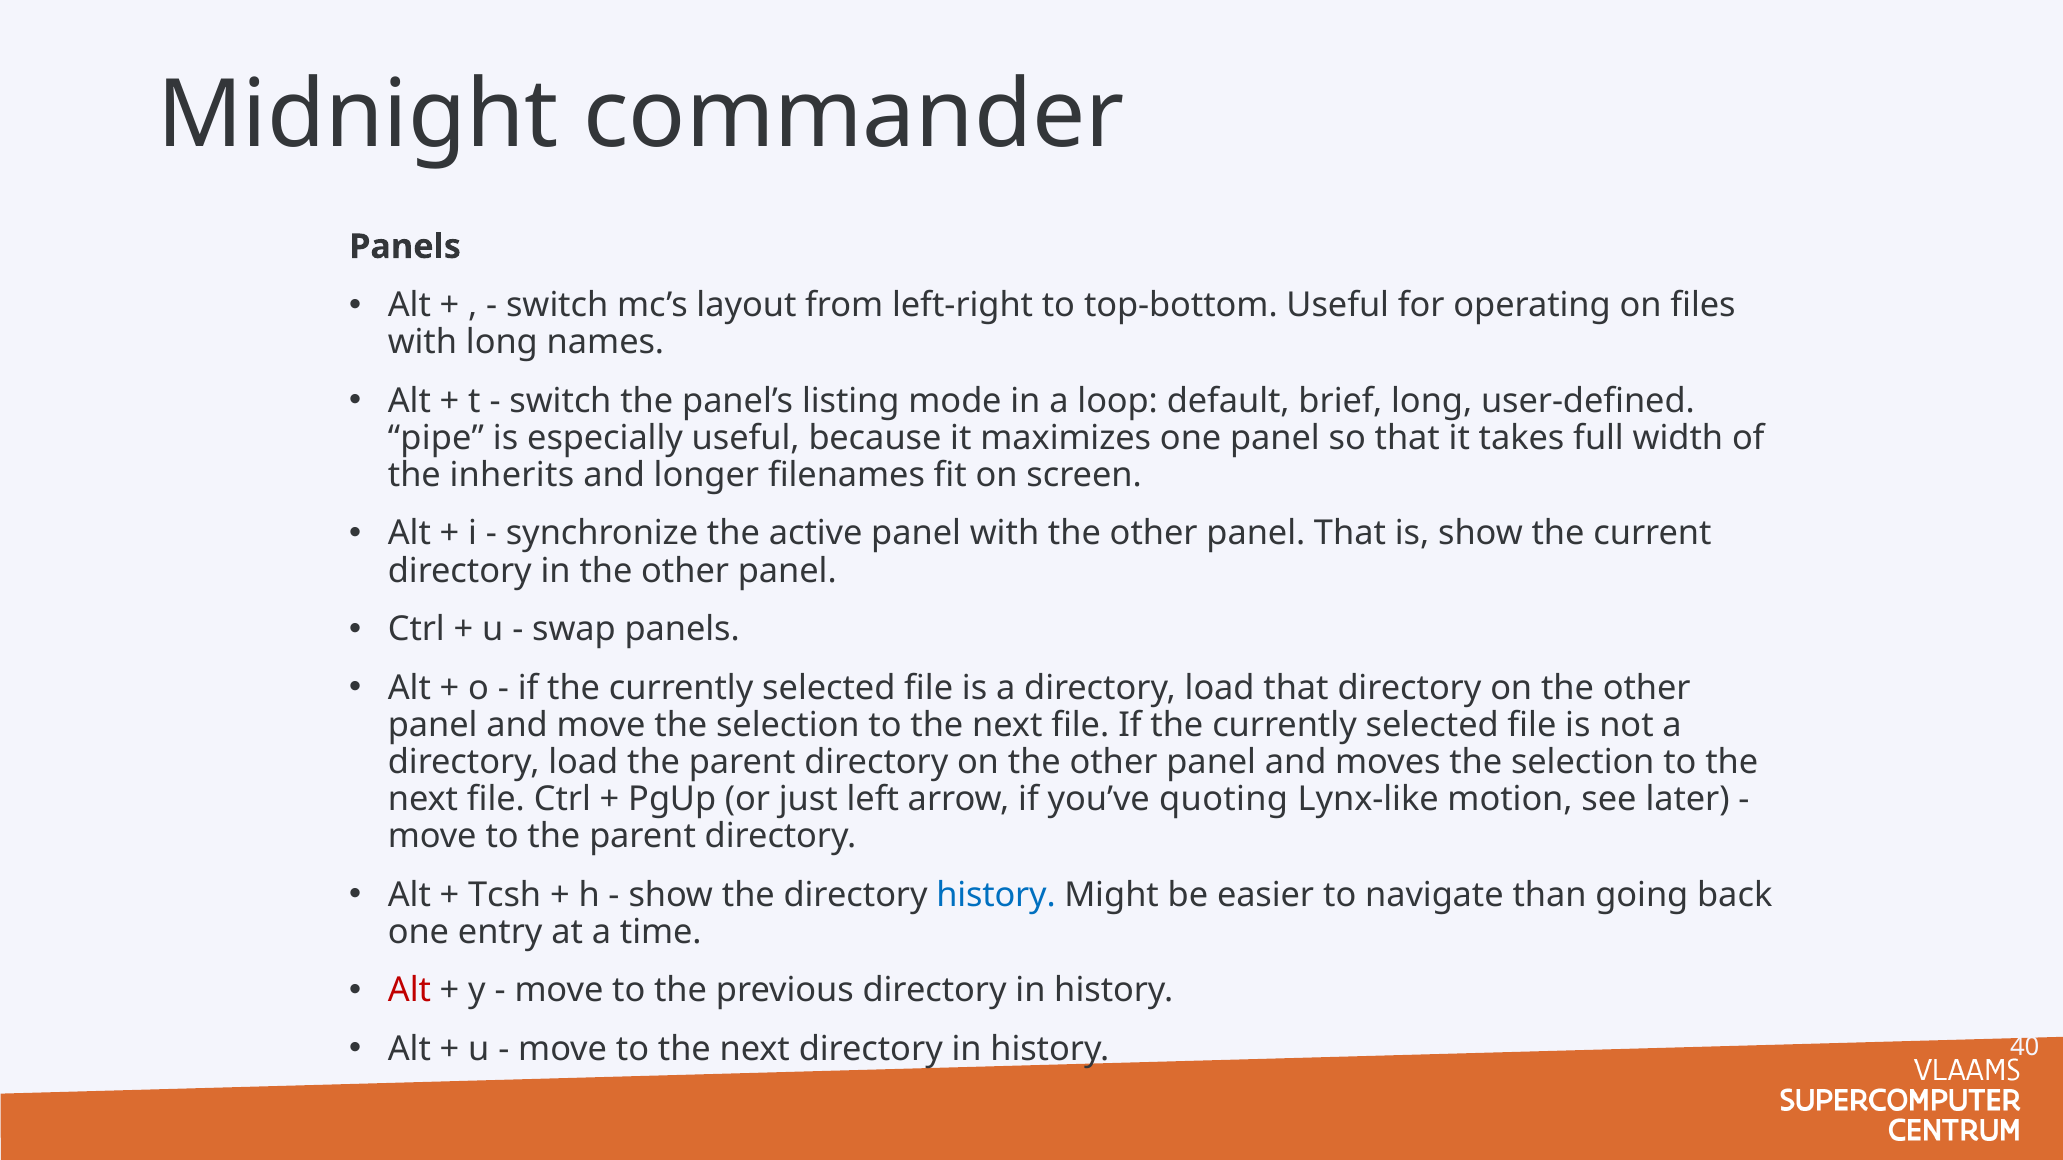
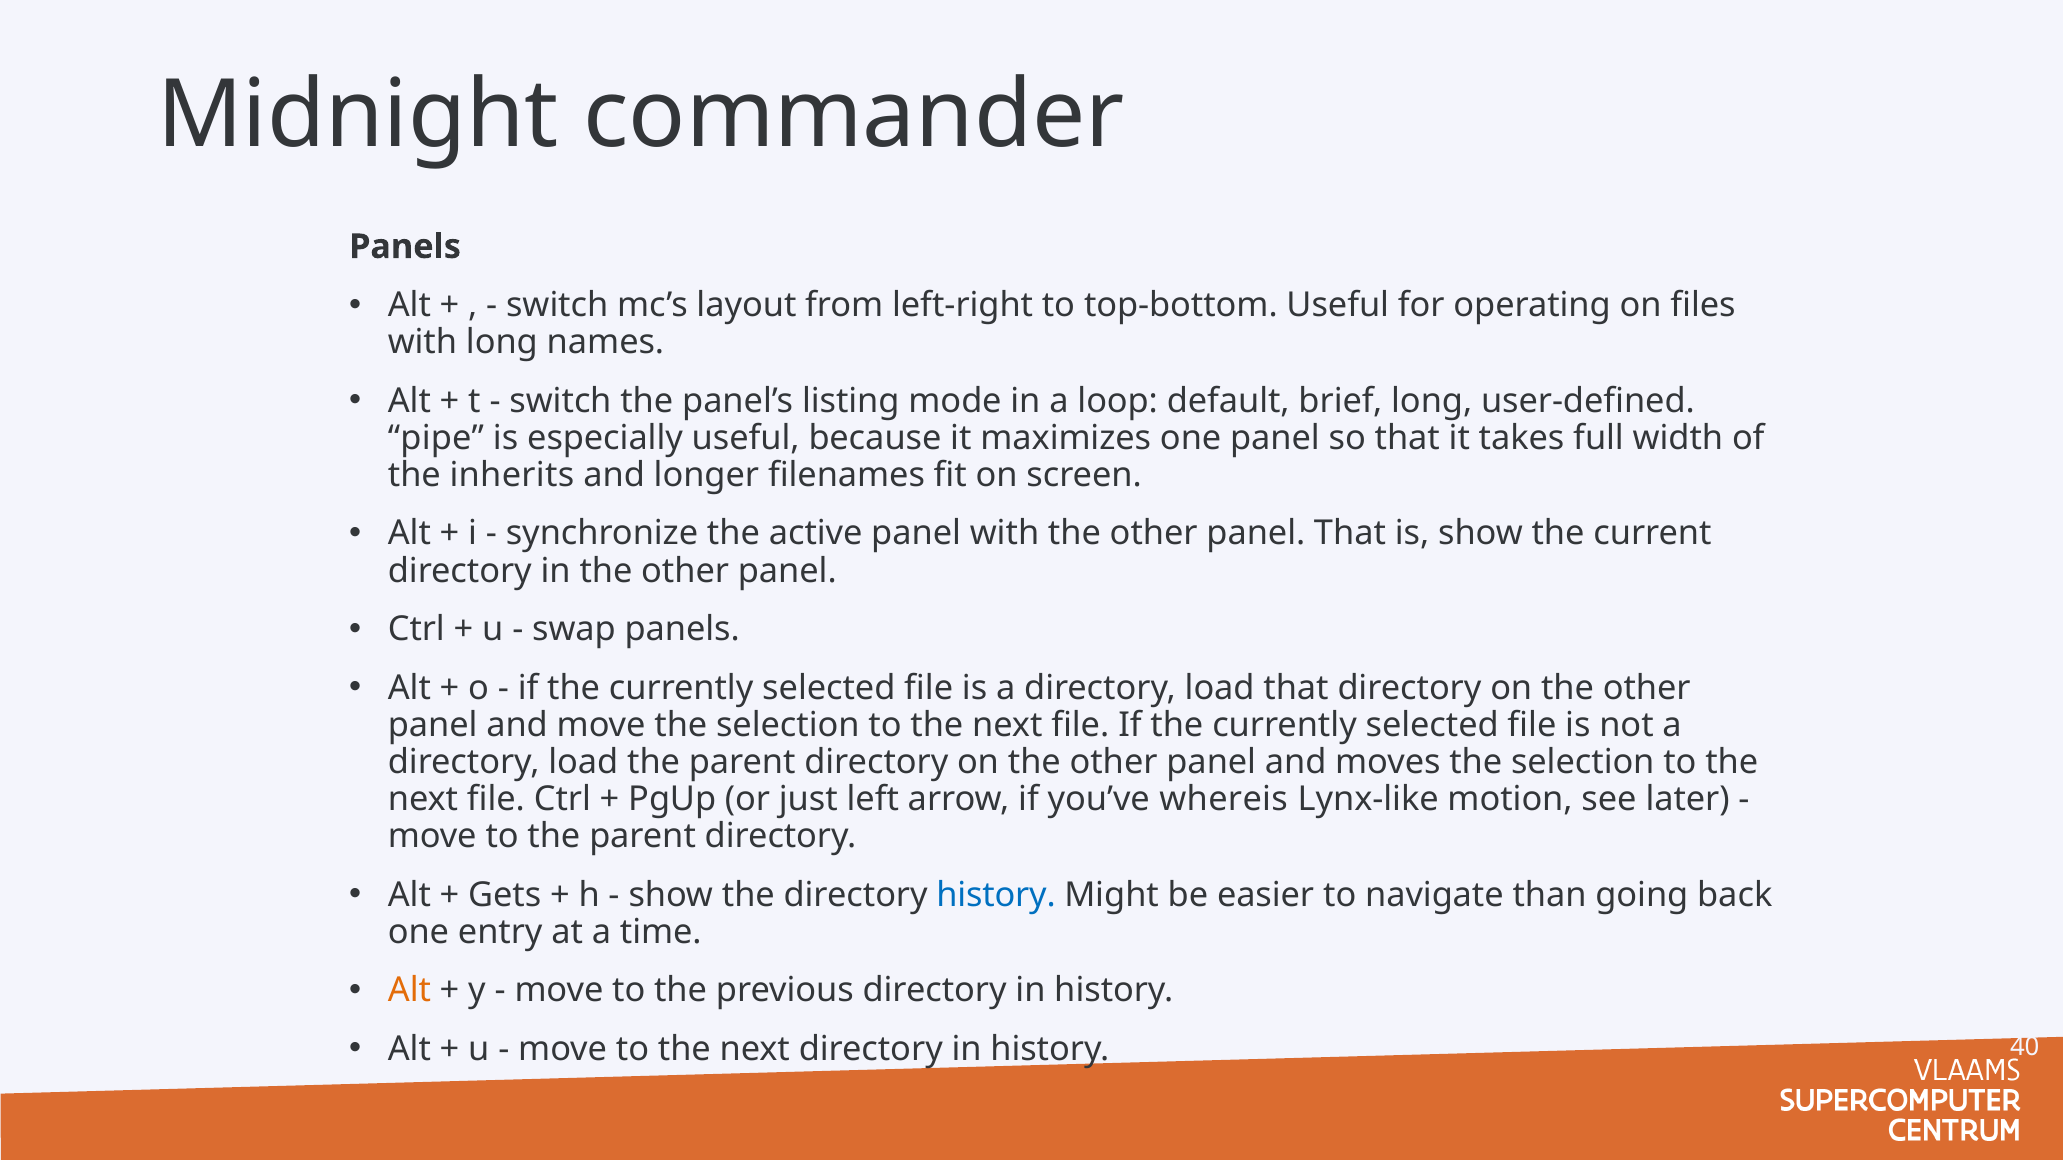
quoting: quoting -> whereis
Tcsh: Tcsh -> Gets
Alt at (409, 991) colour: red -> orange
